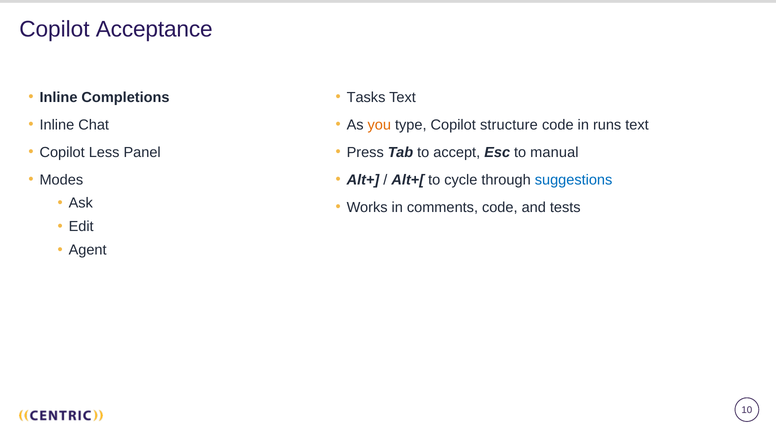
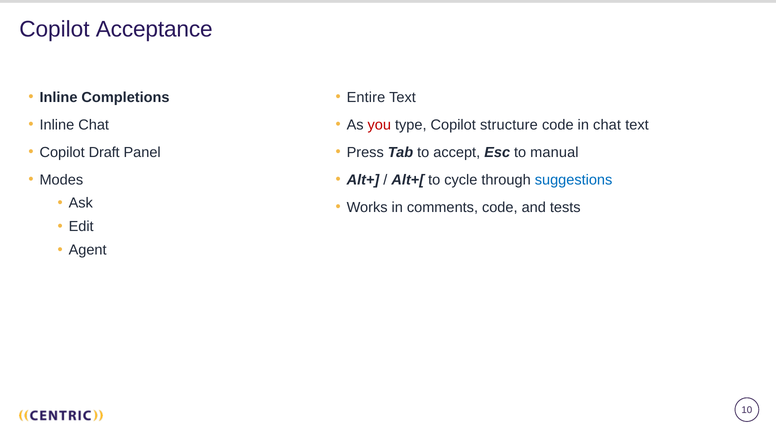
Tasks: Tasks -> Entire
you colour: orange -> red
in runs: runs -> chat
Less: Less -> Draft
